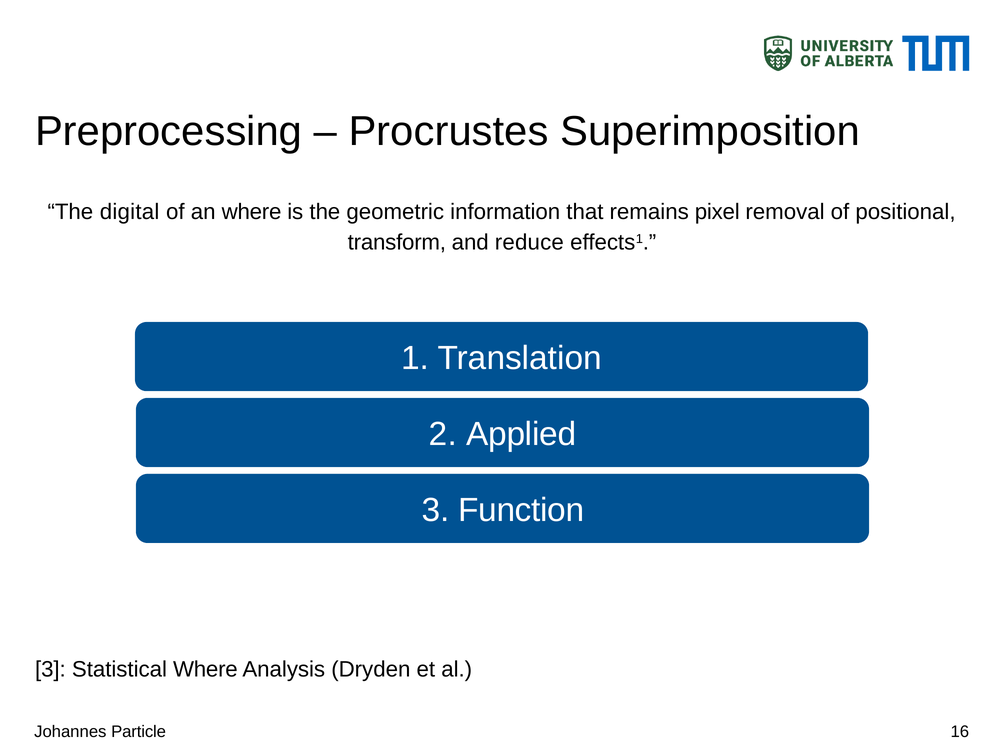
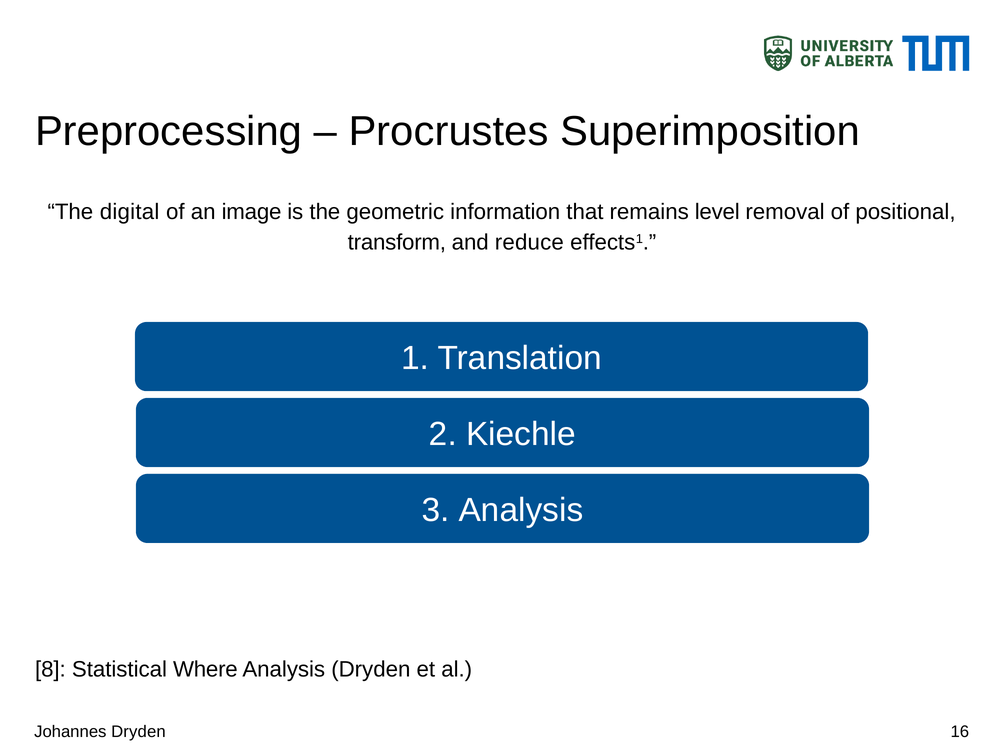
an where: where -> image
pixel: pixel -> level
Applied: Applied -> Kiechle
3 Function: Function -> Analysis
3 at (50, 669): 3 -> 8
Johannes Particle: Particle -> Dryden
